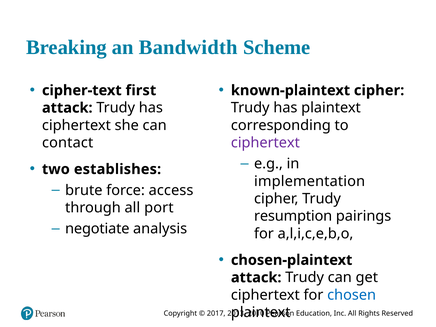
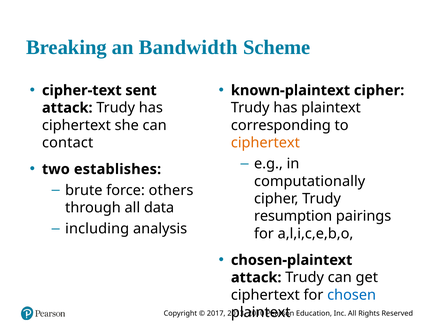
first: first -> sent
ciphertext at (265, 143) colour: purple -> orange
implementation: implementation -> computationally
access: access -> others
port: port -> data
negotiate: negotiate -> including
